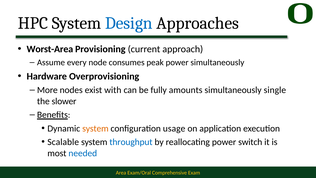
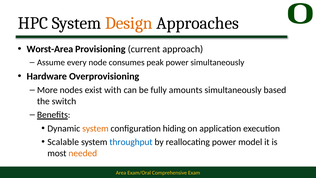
Design colour: blue -> orange
single: single -> based
slower: slower -> switch
usage: usage -> hiding
switch: switch -> model
needed colour: blue -> orange
